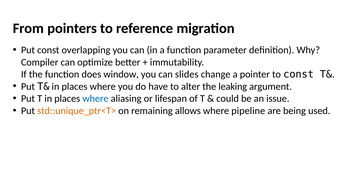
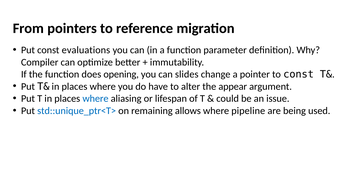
overlapping: overlapping -> evaluations
window: window -> opening
leaking: leaking -> appear
std::unique_ptr<T> colour: orange -> blue
